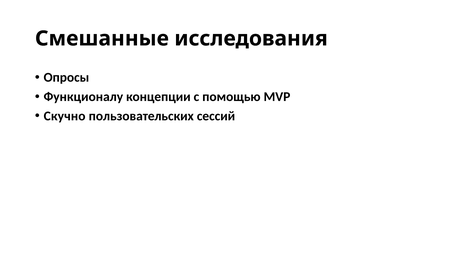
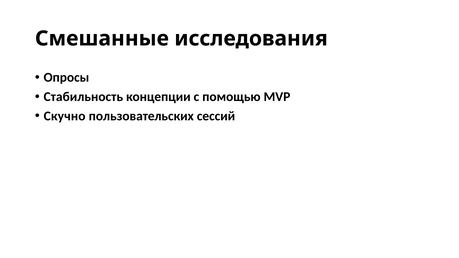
Функционалу: Функционалу -> Стабильность
